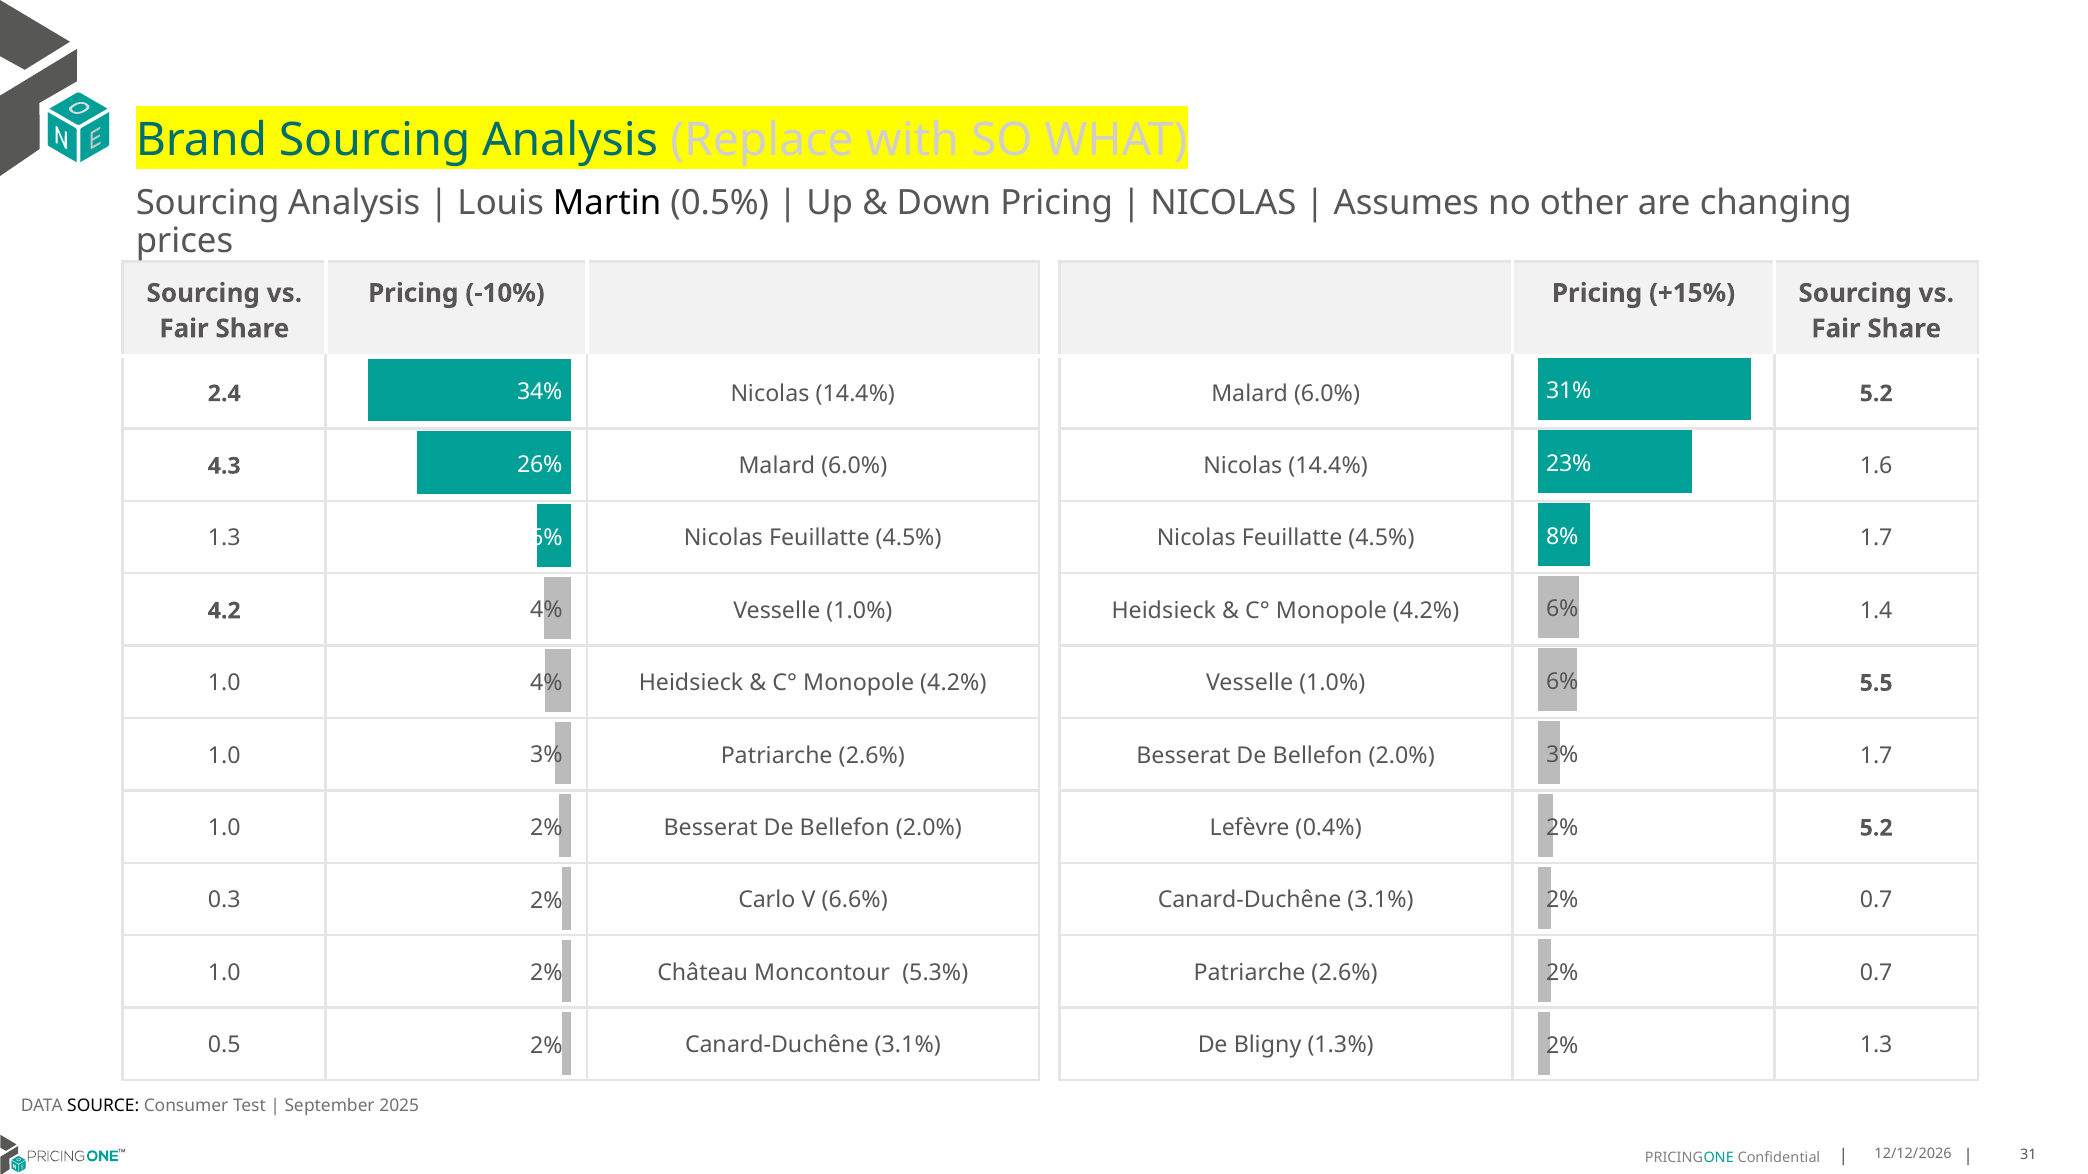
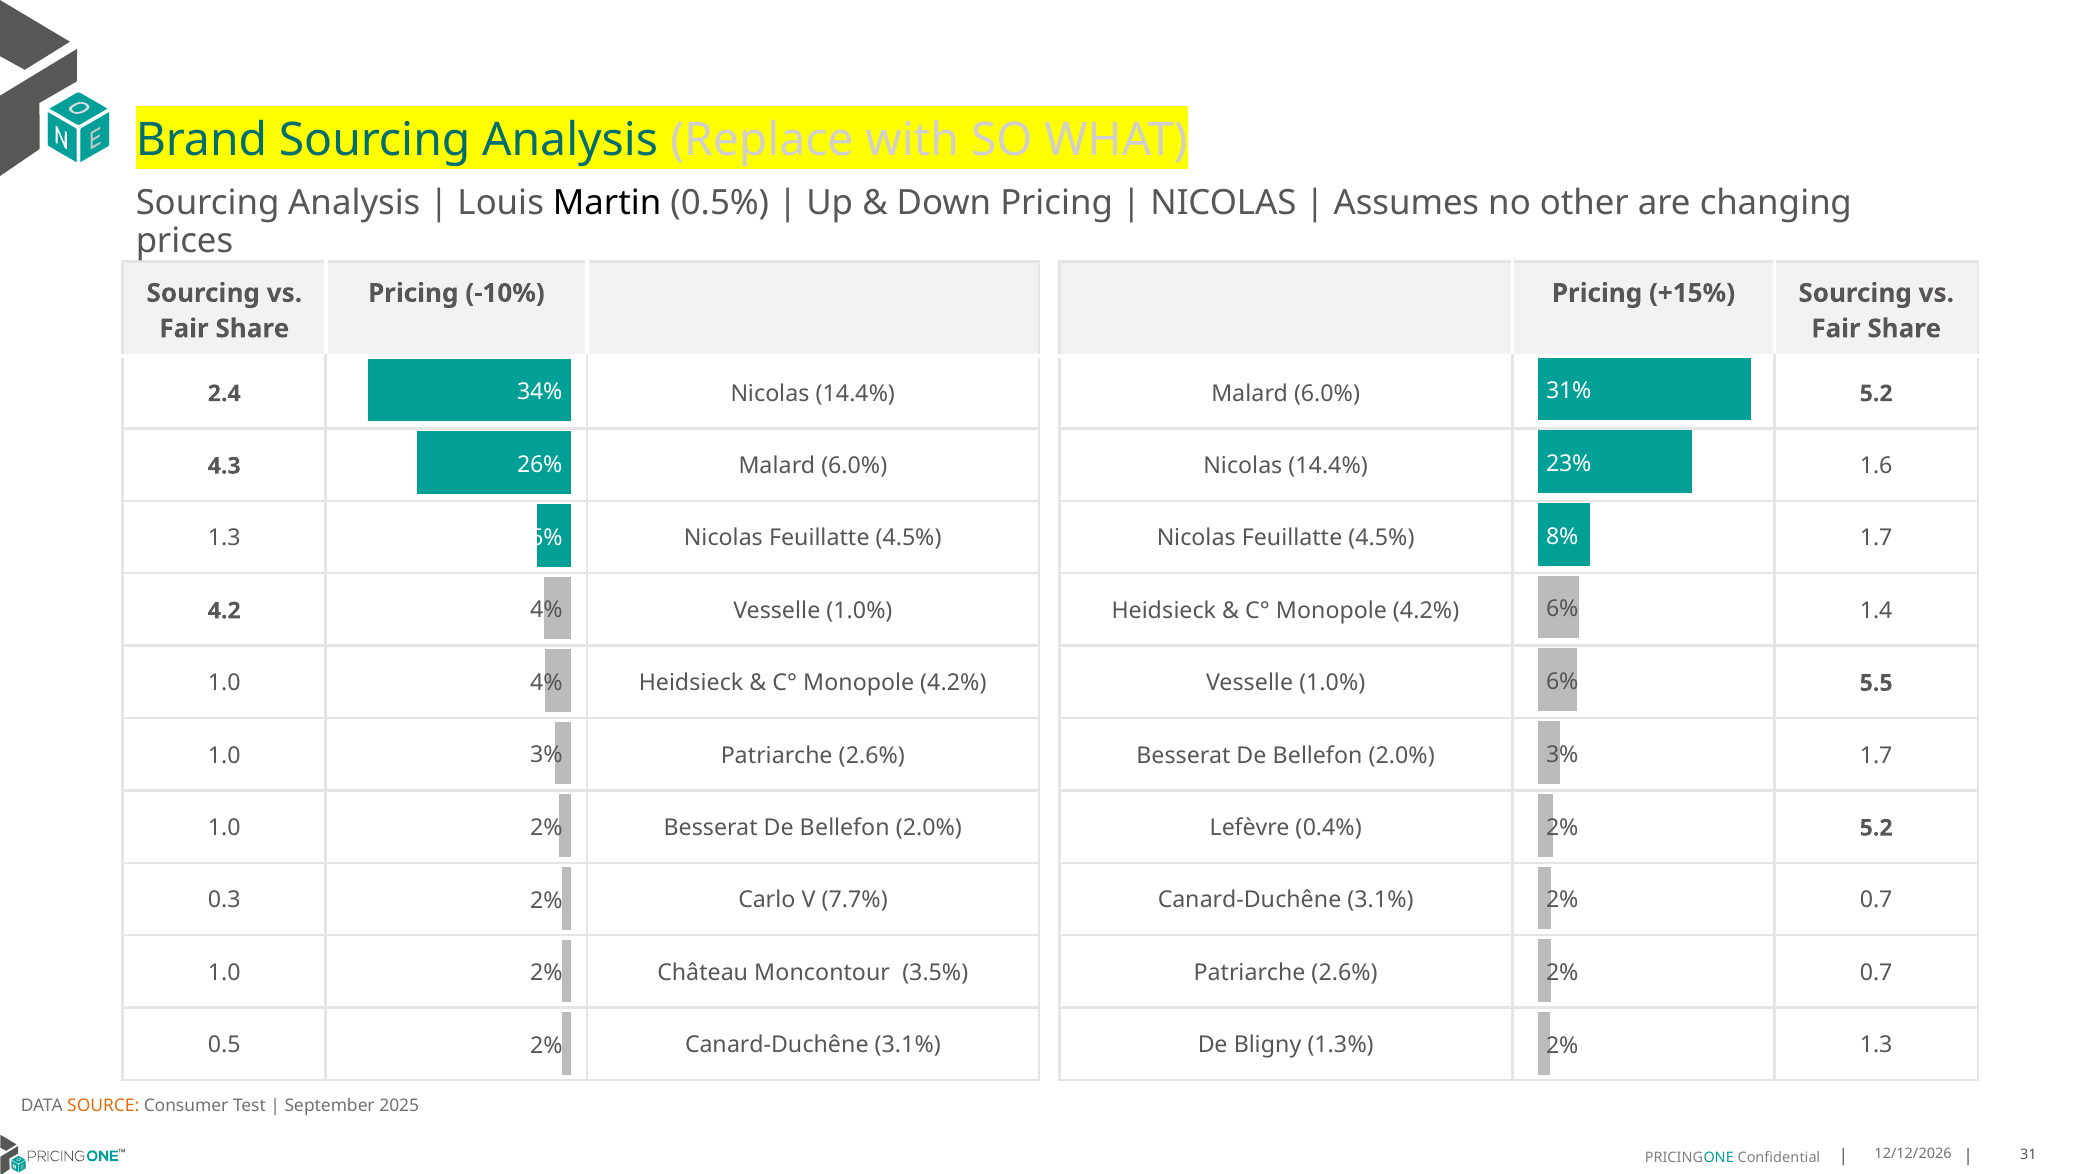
6.6%: 6.6% -> 7.7%
5.3%: 5.3% -> 3.5%
SOURCE colour: black -> orange
